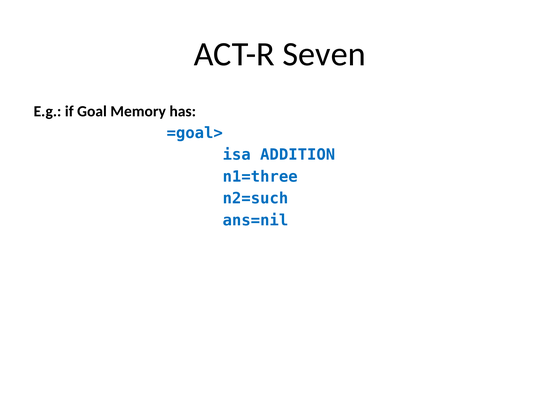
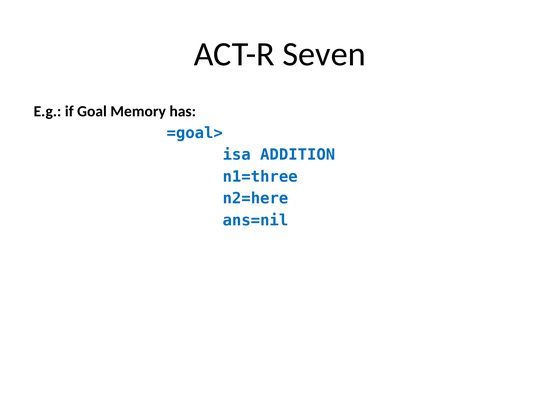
n2=such: n2=such -> n2=here
